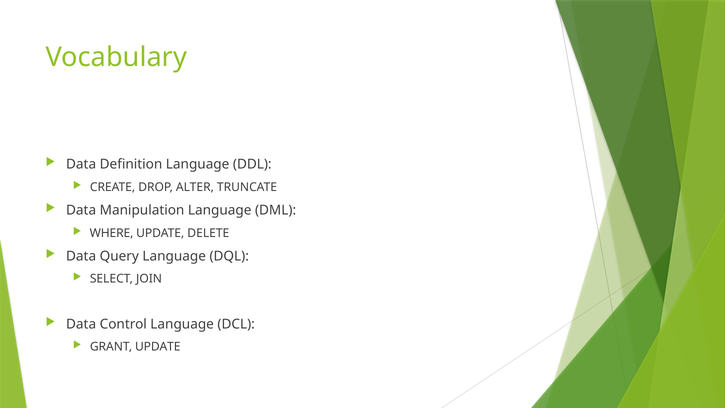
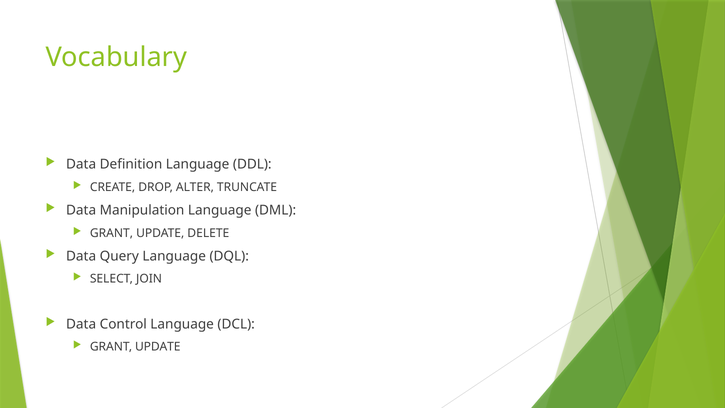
WHERE at (112, 233): WHERE -> GRANT
